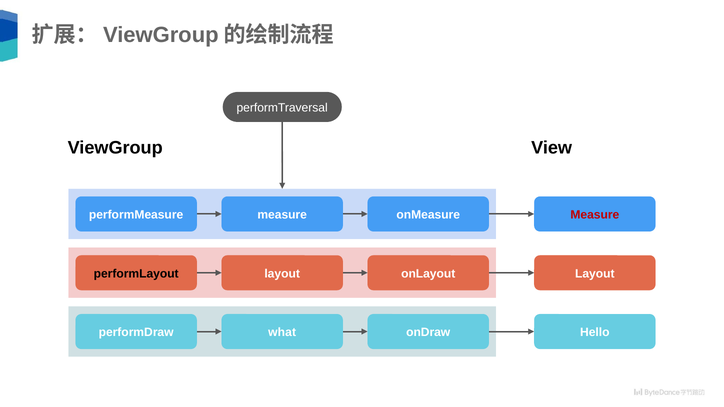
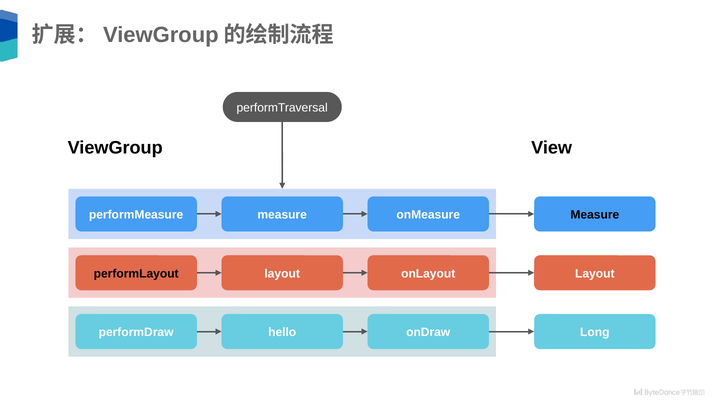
Measure at (595, 215) colour: red -> black
what: what -> hello
Hello: Hello -> Long
